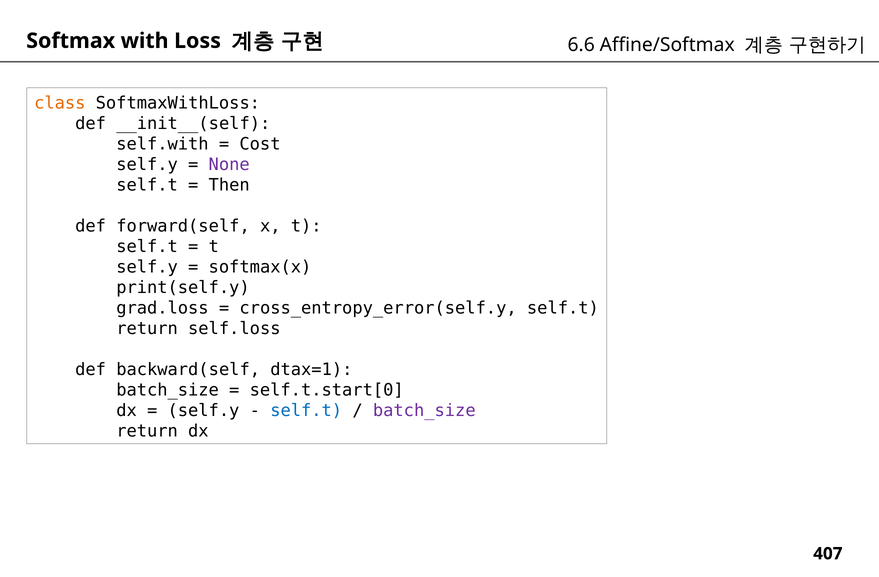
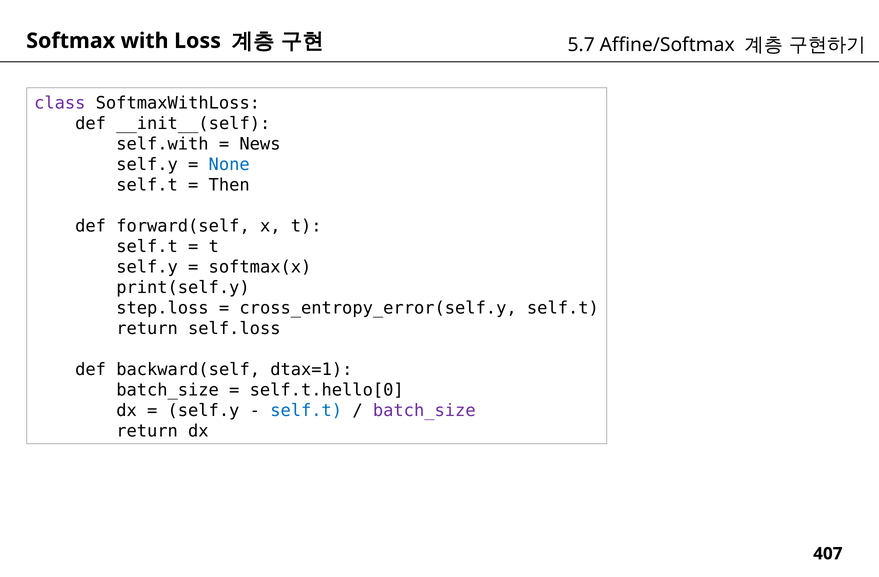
6.6: 6.6 -> 5.7
class colour: orange -> purple
Cost: Cost -> News
None colour: purple -> blue
grad.loss: grad.loss -> step.loss
self.t.start[0: self.t.start[0 -> self.t.hello[0
